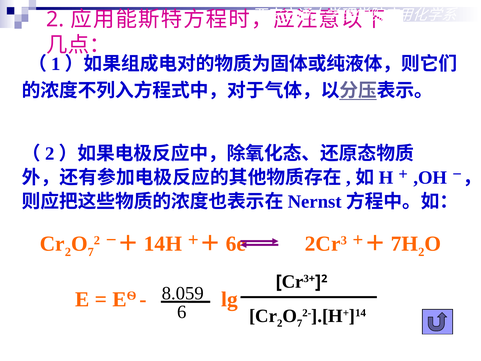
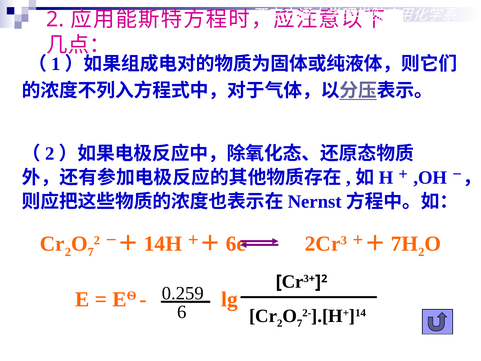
8.059: 8.059 -> 0.259
